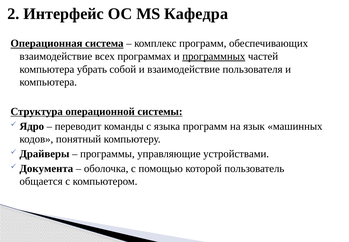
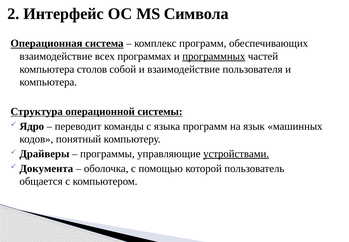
Кафедра: Кафедра -> Символа
убрать: убрать -> столов
устройствами underline: none -> present
